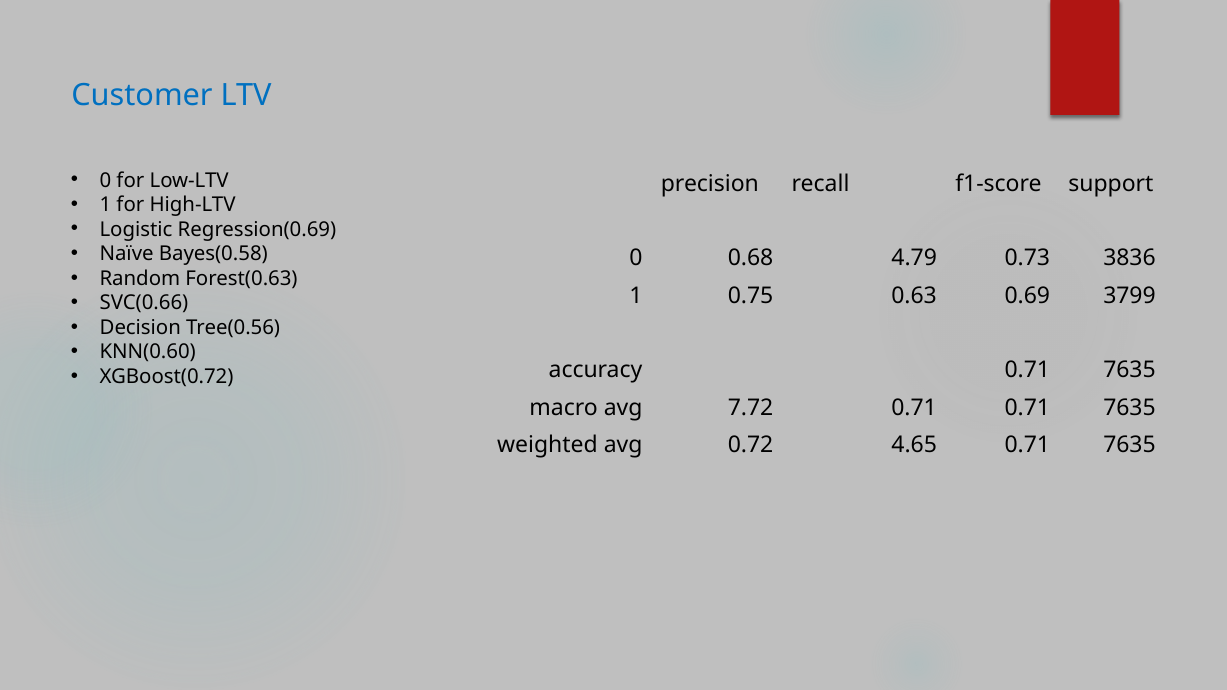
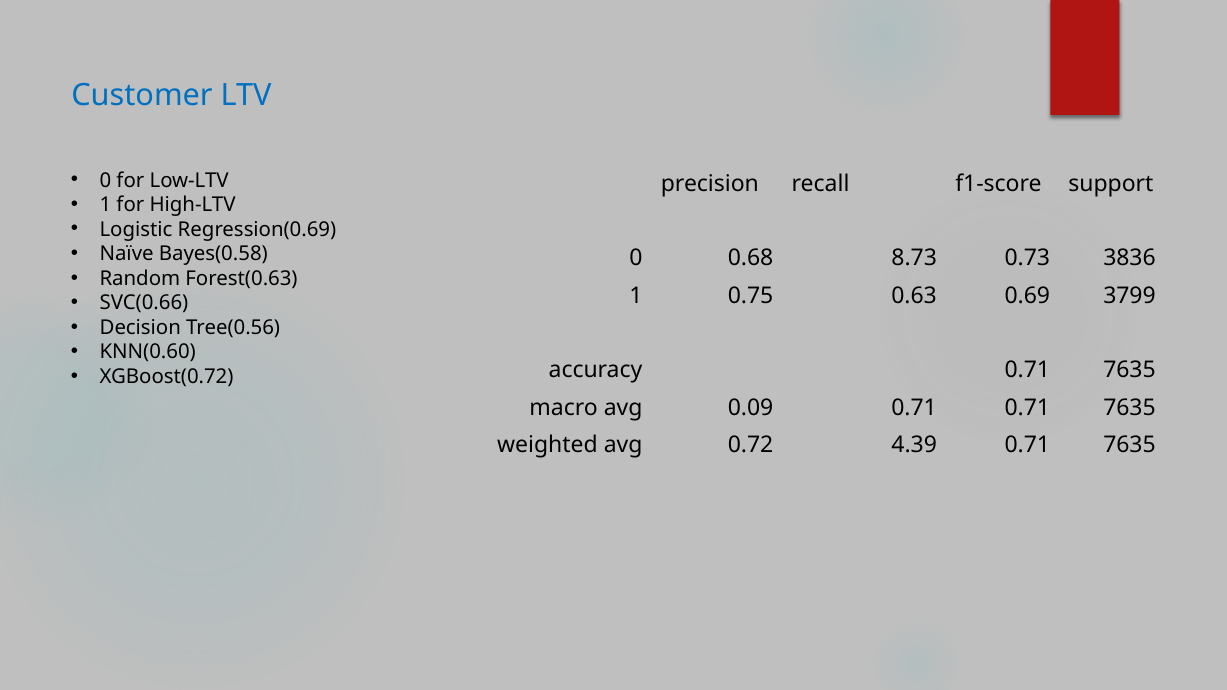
4.79: 4.79 -> 8.73
7.72: 7.72 -> 0.09
4.65: 4.65 -> 4.39
